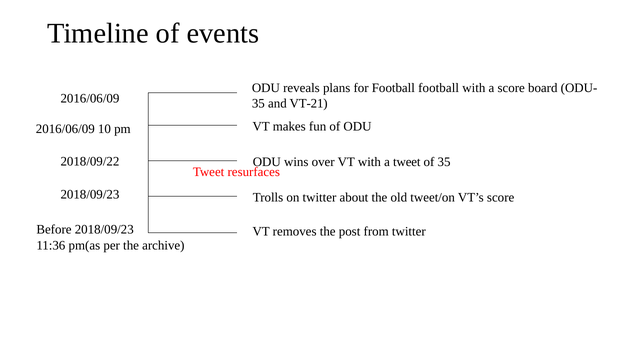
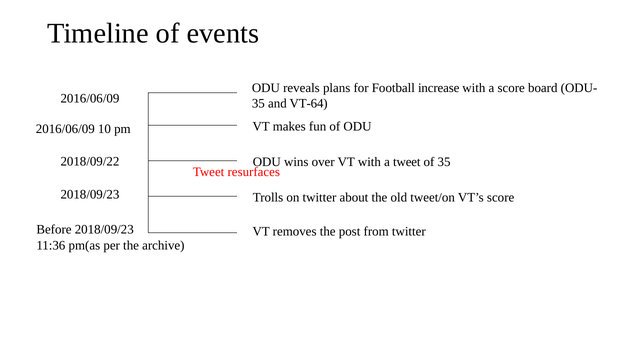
Football football: football -> increase
VT-21: VT-21 -> VT-64
